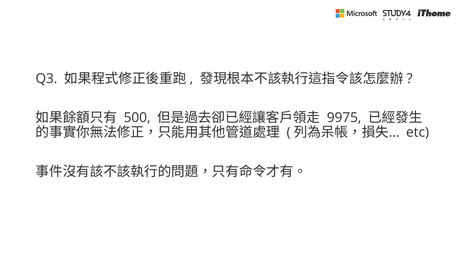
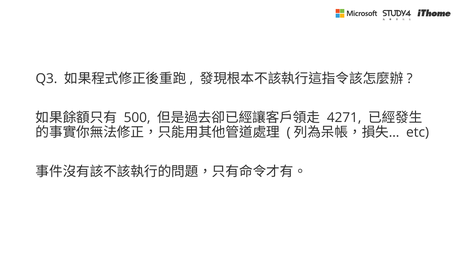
9975: 9975 -> 4271
